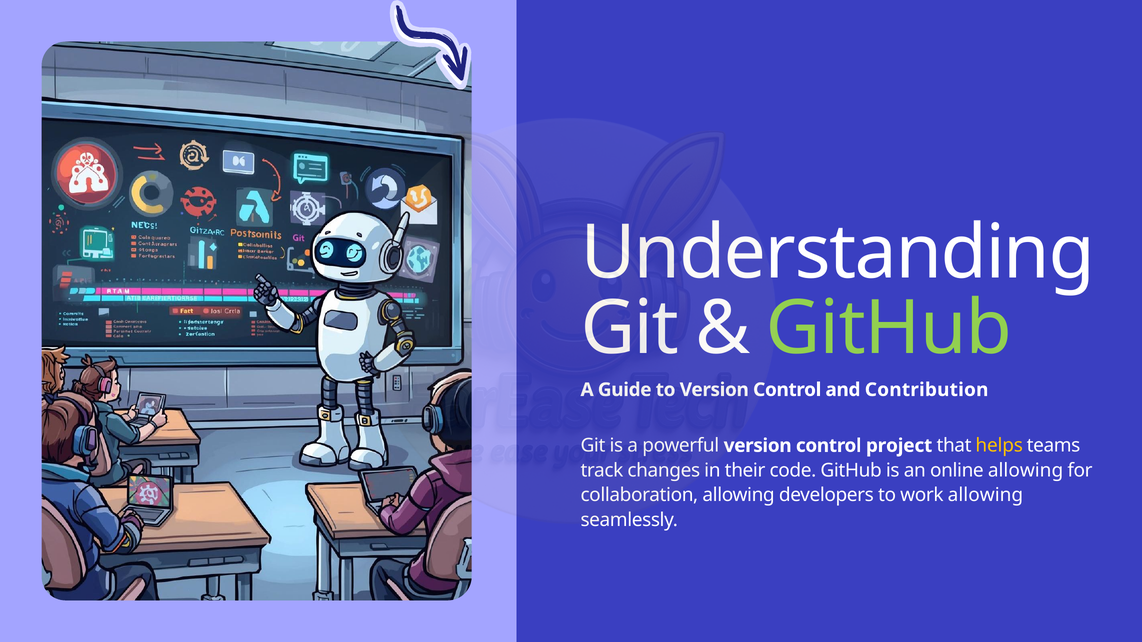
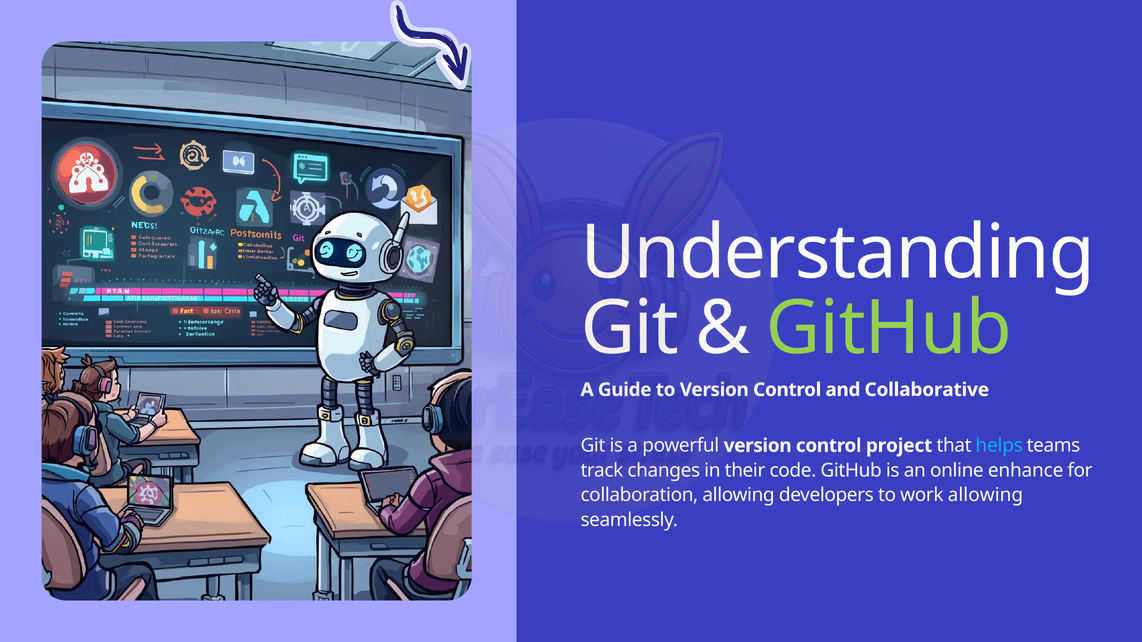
Contribution: Contribution -> Collaborative
helps colour: yellow -> light blue
online allowing: allowing -> enhance
